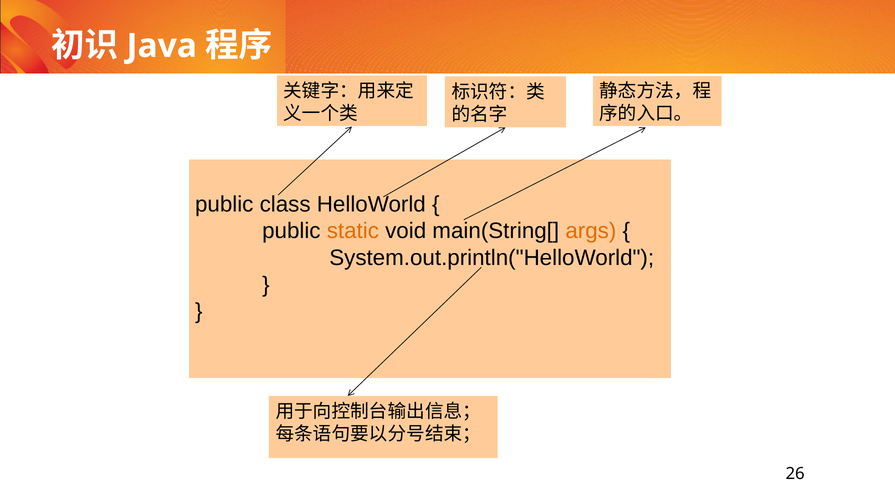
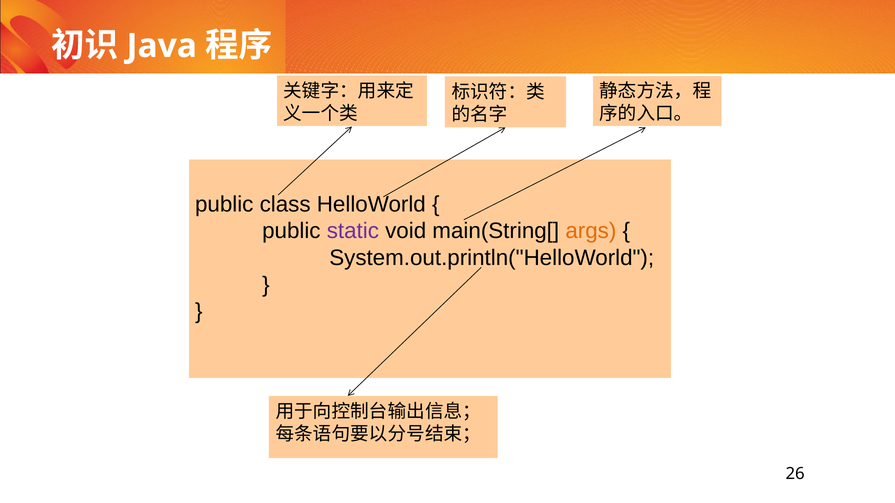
static colour: orange -> purple
